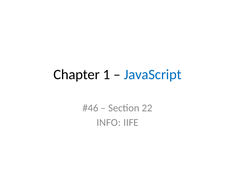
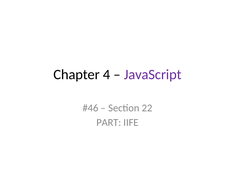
1: 1 -> 4
JavaScript colour: blue -> purple
INFO: INFO -> PART
